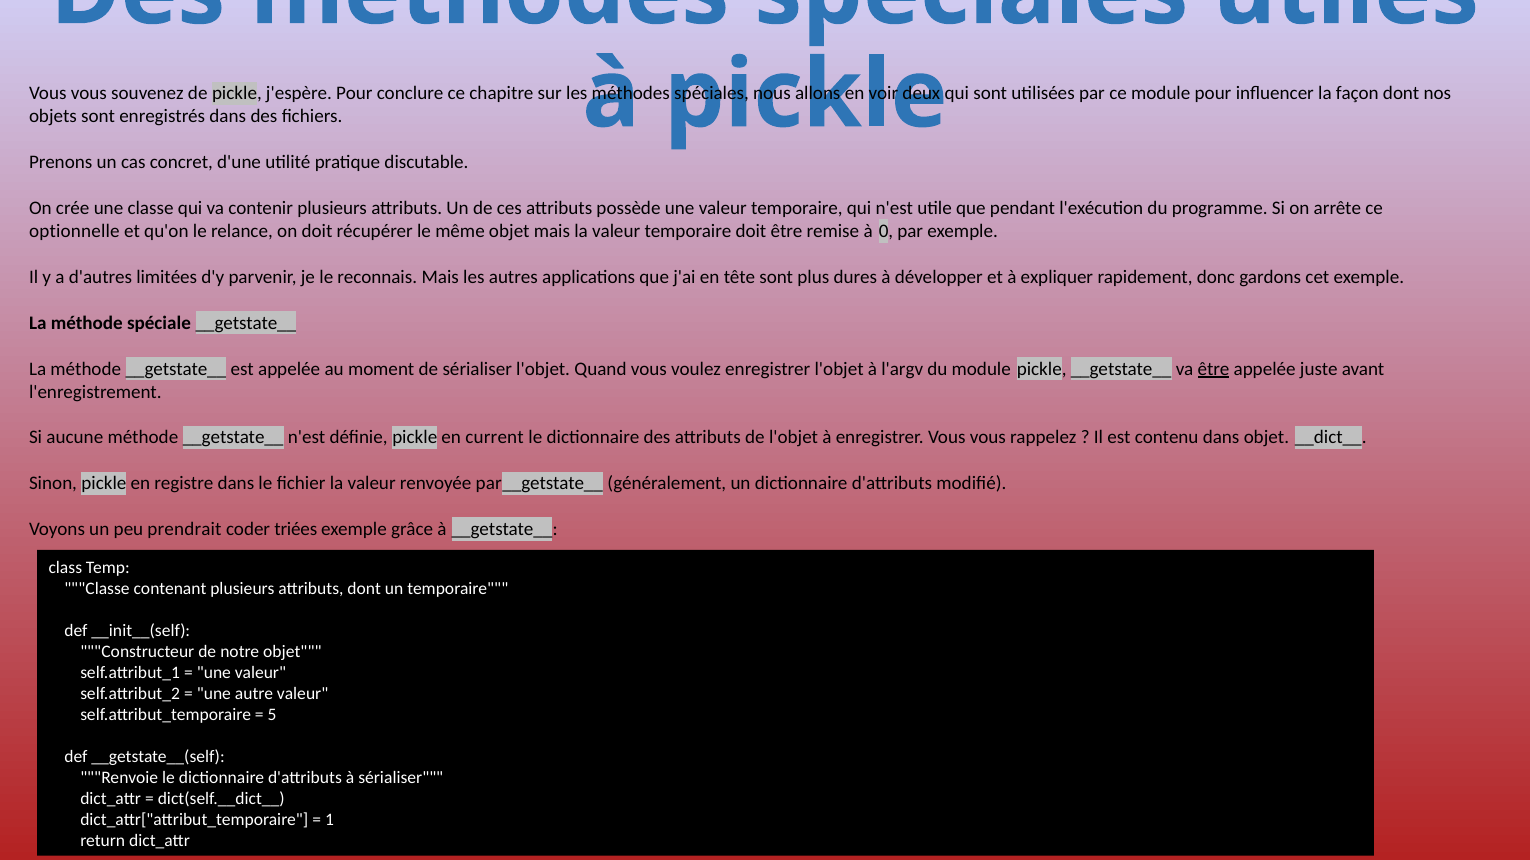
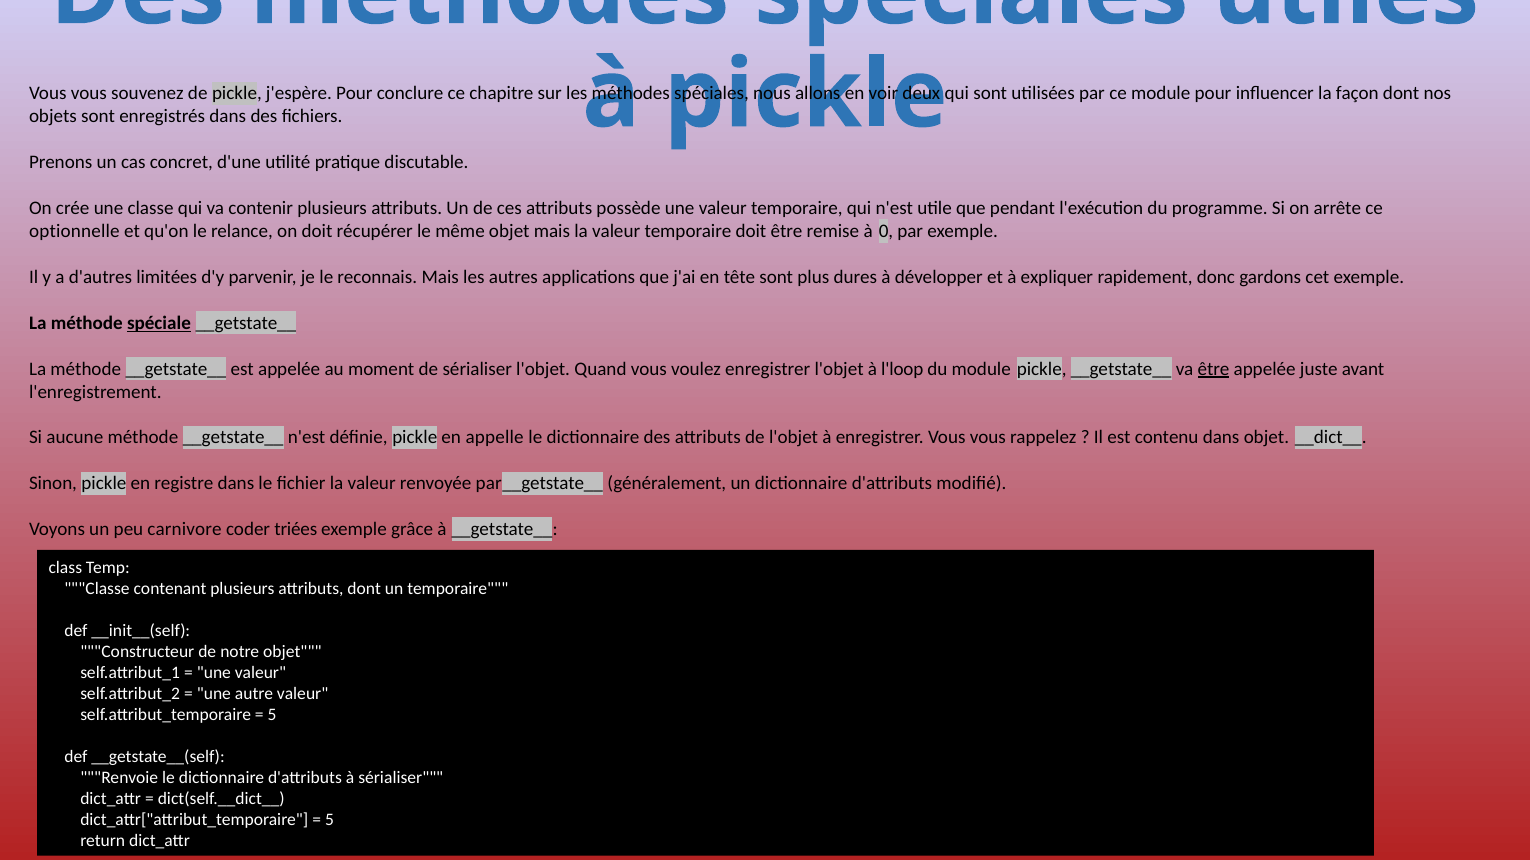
spéciale underline: none -> present
l'argv: l'argv -> l'loop
current: current -> appelle
prendrait: prendrait -> carnivore
1 at (329, 820): 1 -> 5
